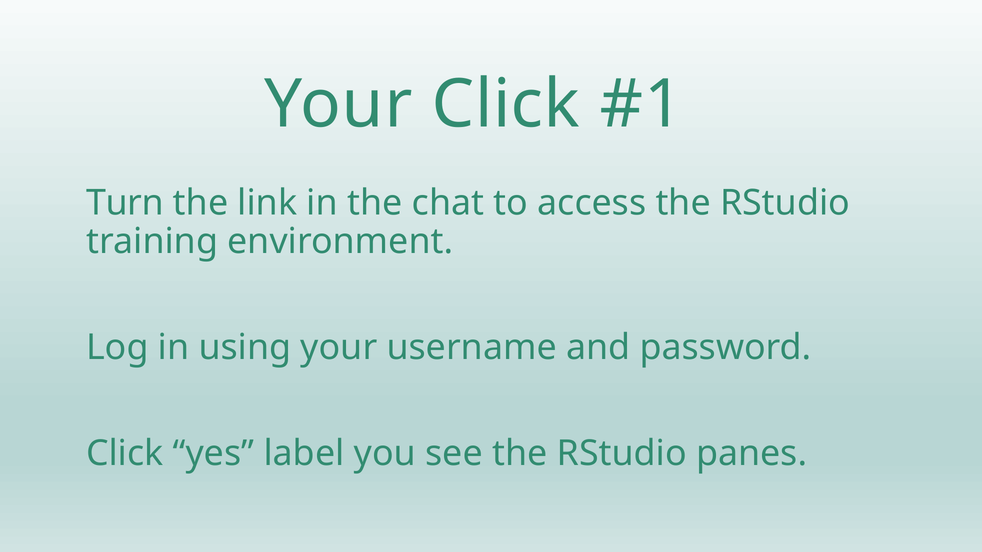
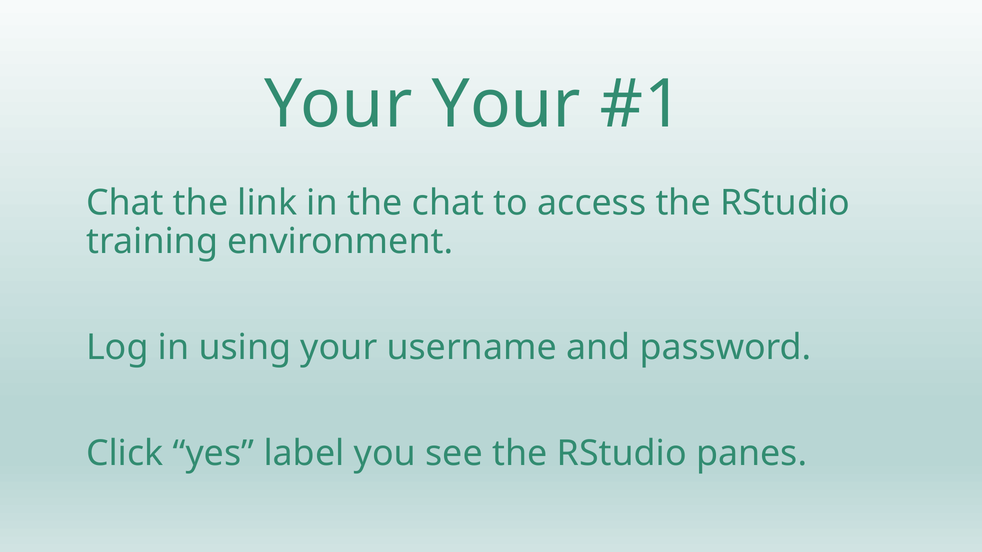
Your Click: Click -> Your
Turn at (125, 203): Turn -> Chat
